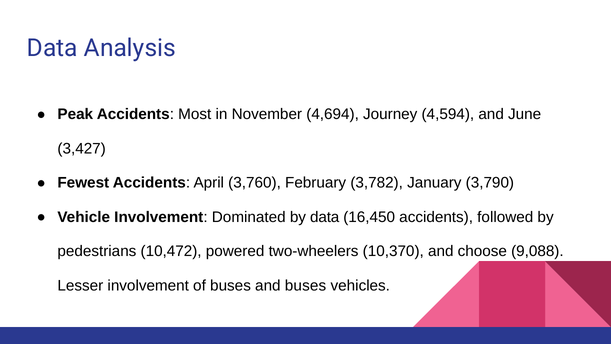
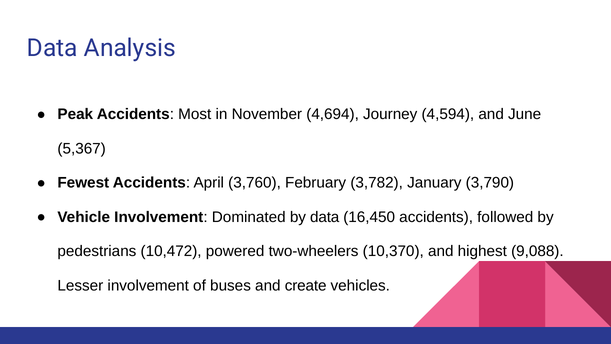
3,427: 3,427 -> 5,367
choose: choose -> highest
and buses: buses -> create
